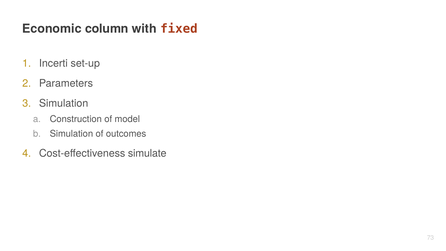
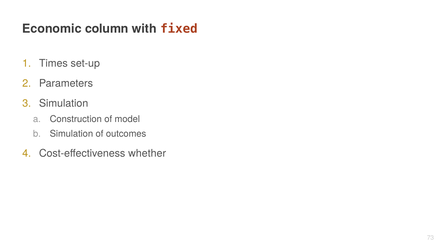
Incerti: Incerti -> Times
simulate: simulate -> whether
